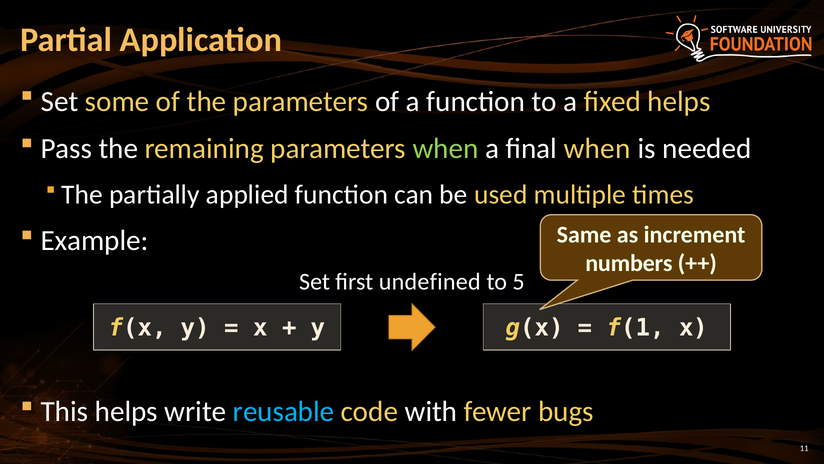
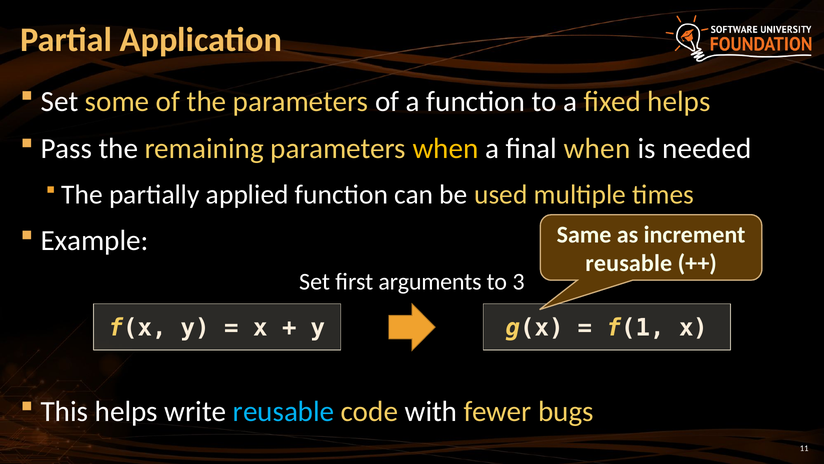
when at (446, 149) colour: light green -> yellow
numbers at (629, 263): numbers -> reusable
undefined: undefined -> arguments
5: 5 -> 3
